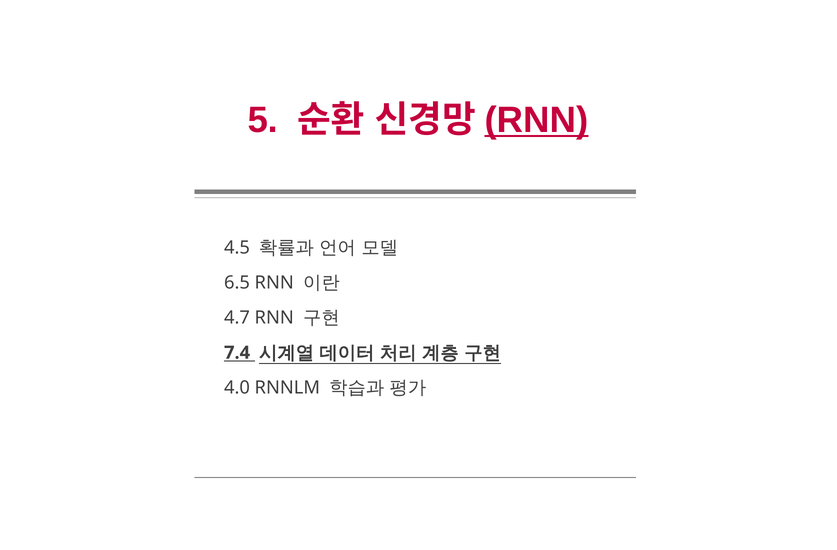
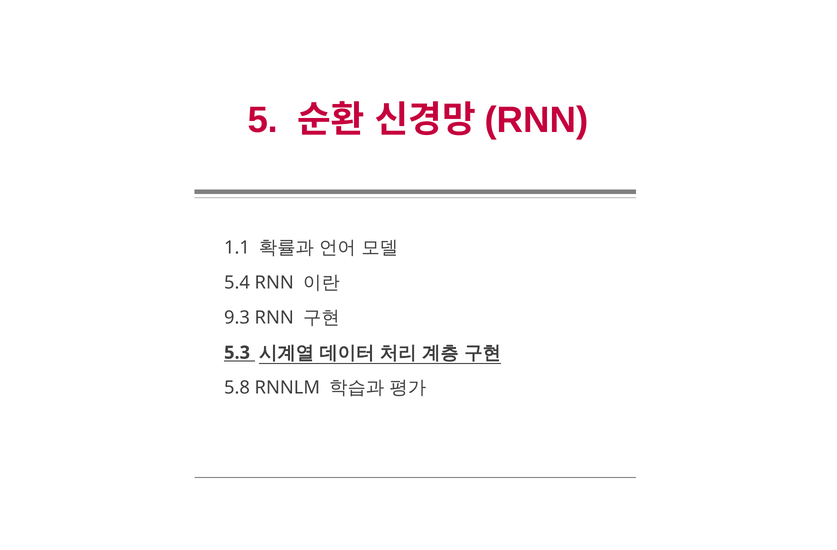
RNN at (536, 120) underline: present -> none
4.5: 4.5 -> 1.1
6.5: 6.5 -> 5.4
4.7: 4.7 -> 9.3
7.4: 7.4 -> 5.3
4.0: 4.0 -> 5.8
